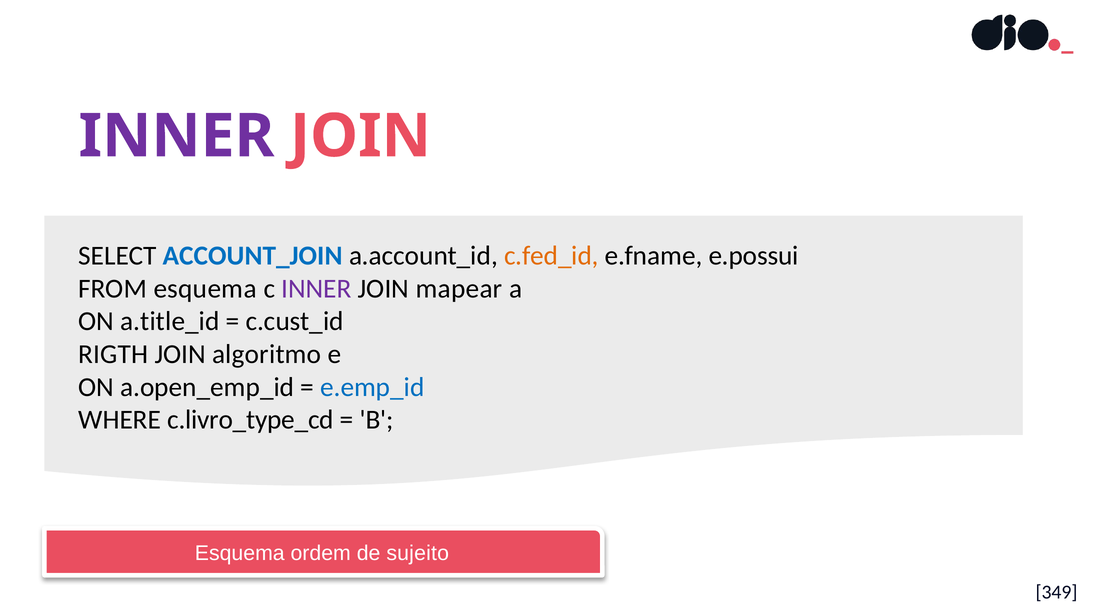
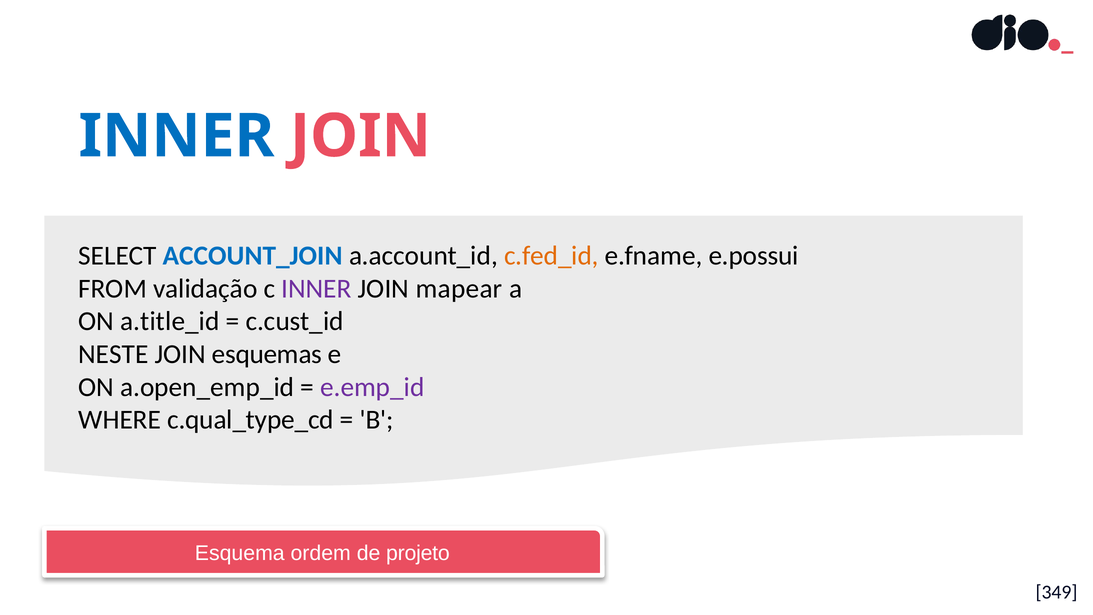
INNER at (176, 136) colour: purple -> blue
FROM esquema: esquema -> validação
RIGTH: RIGTH -> NESTE
algoritmo: algoritmo -> esquemas
e.emp_id colour: blue -> purple
c.livro_type_cd: c.livro_type_cd -> c.qual_type_cd
sujeito: sujeito -> projeto
